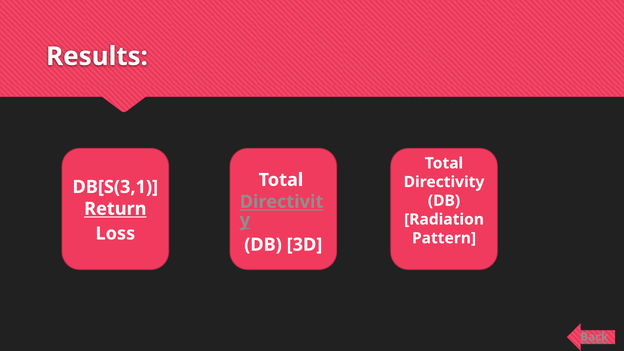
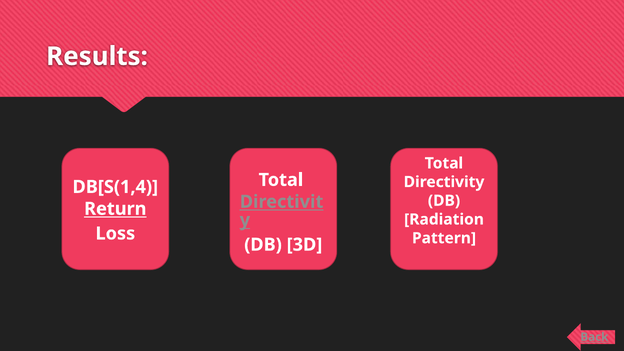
DB[S(3,1: DB[S(3,1 -> DB[S(1,4
